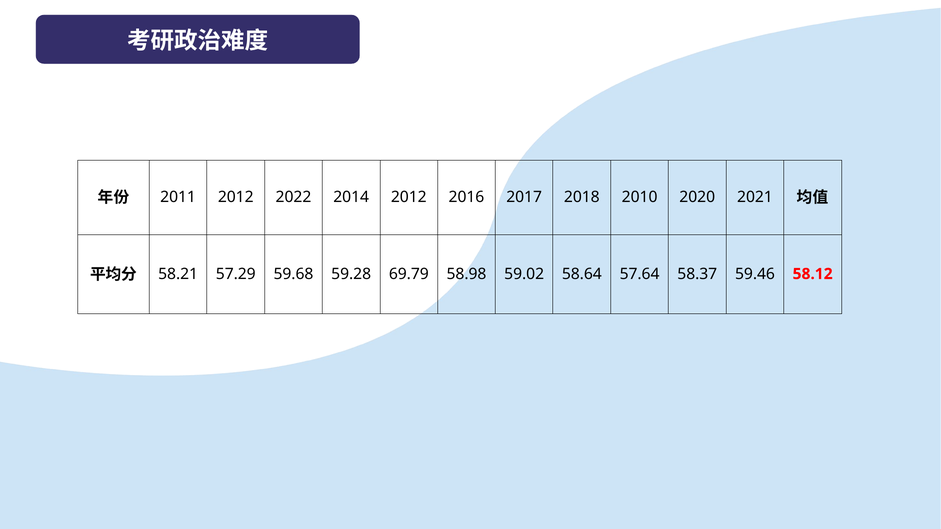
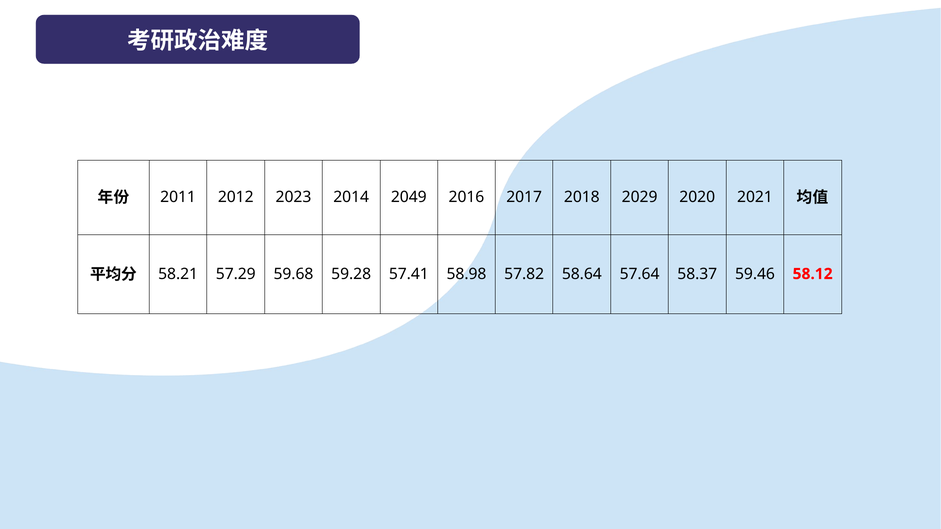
2022: 2022 -> 2023
2014 2012: 2012 -> 2049
2010: 2010 -> 2029
69.79: 69.79 -> 57.41
59.02: 59.02 -> 57.82
